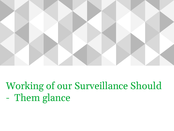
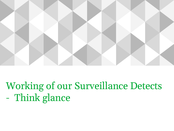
Should: Should -> Detects
Them: Them -> Think
